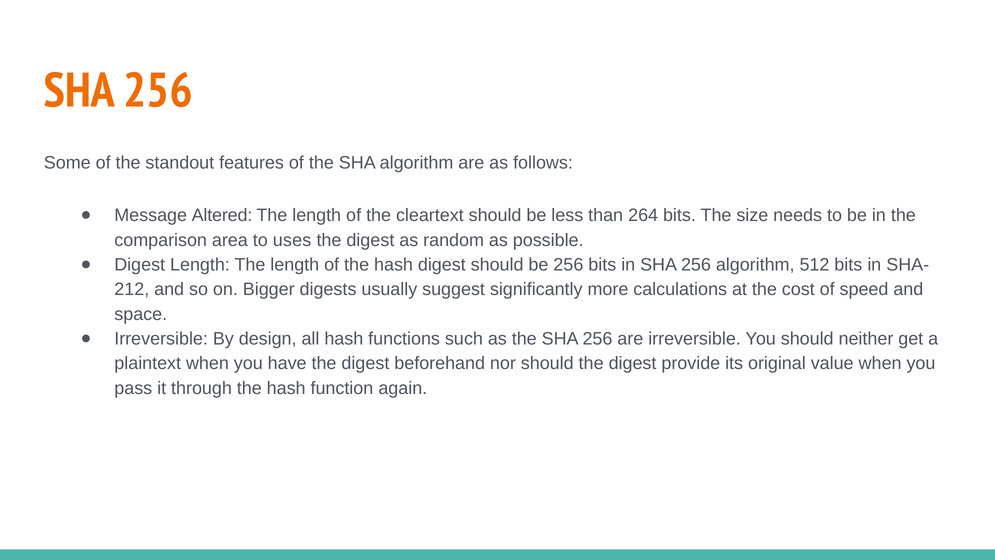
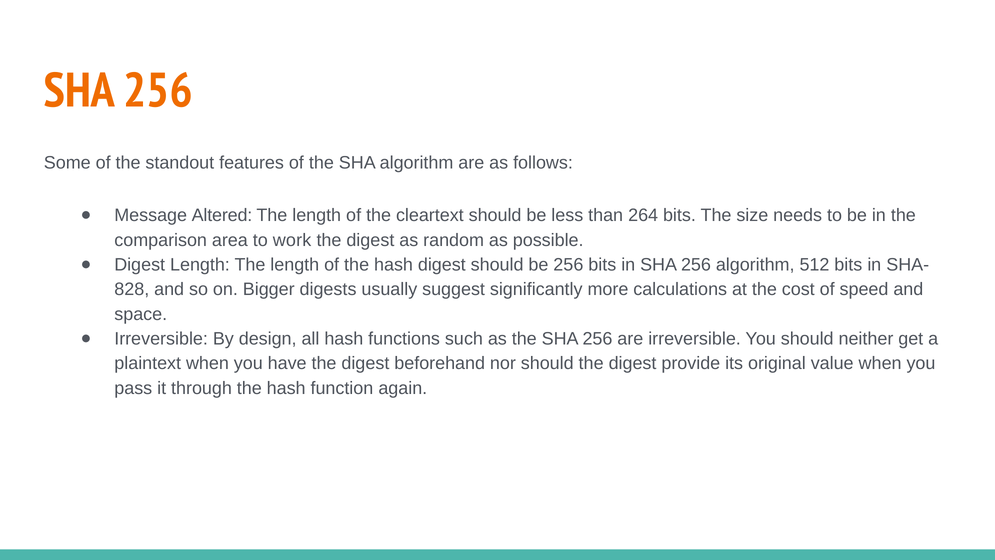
uses: uses -> work
212: 212 -> 828
